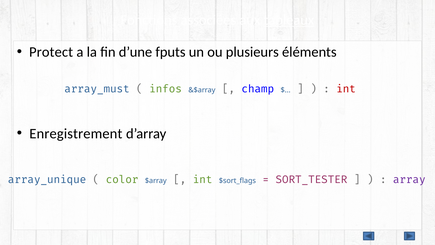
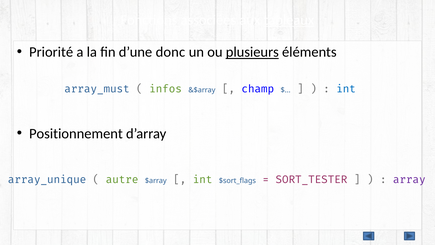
Protect: Protect -> Priorité
fputs: fputs -> donc
plusieurs underline: none -> present
int at (346, 89) colour: red -> blue
Enregistrement: Enregistrement -> Positionnement
color: color -> autre
